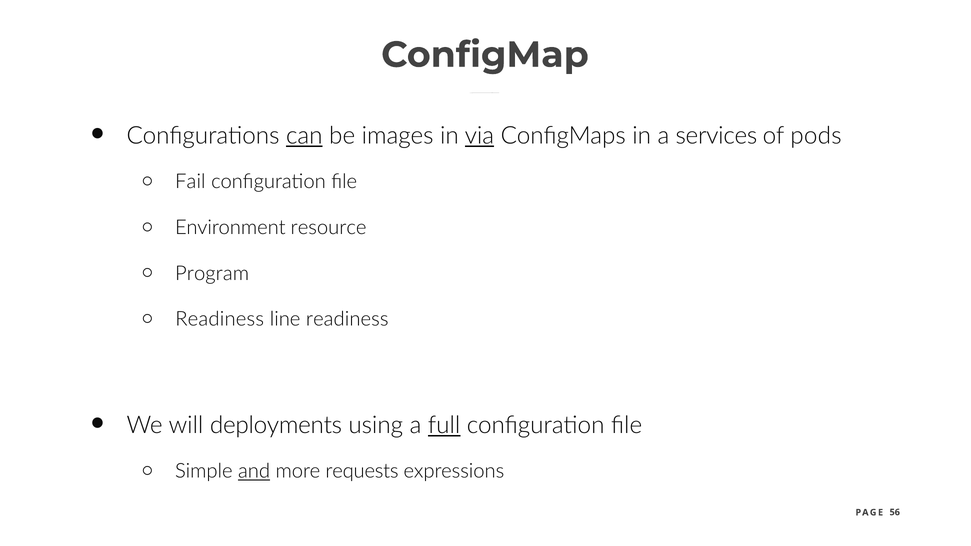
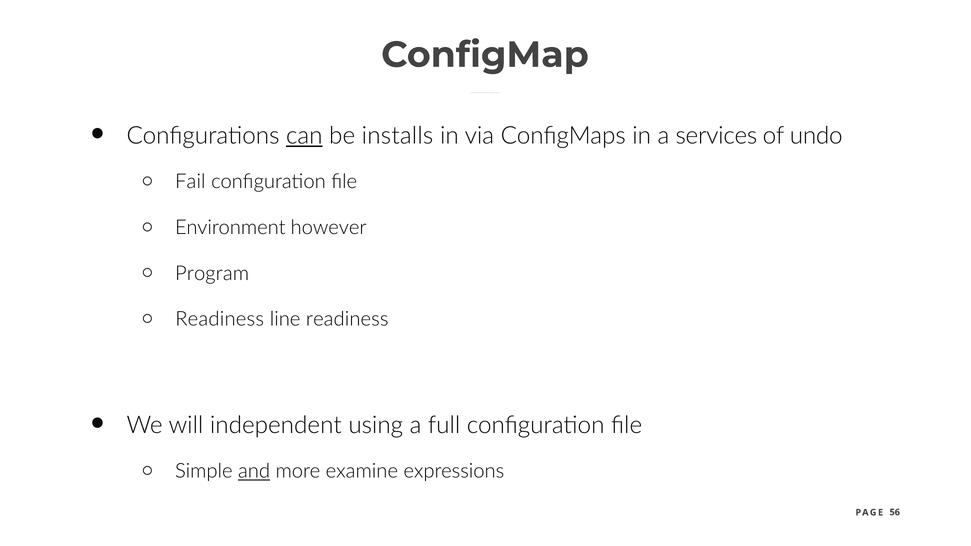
images: images -> installs
via underline: present -> none
pods: pods -> undo
resource: resource -> however
deployments: deployments -> independent
full underline: present -> none
requests: requests -> examine
